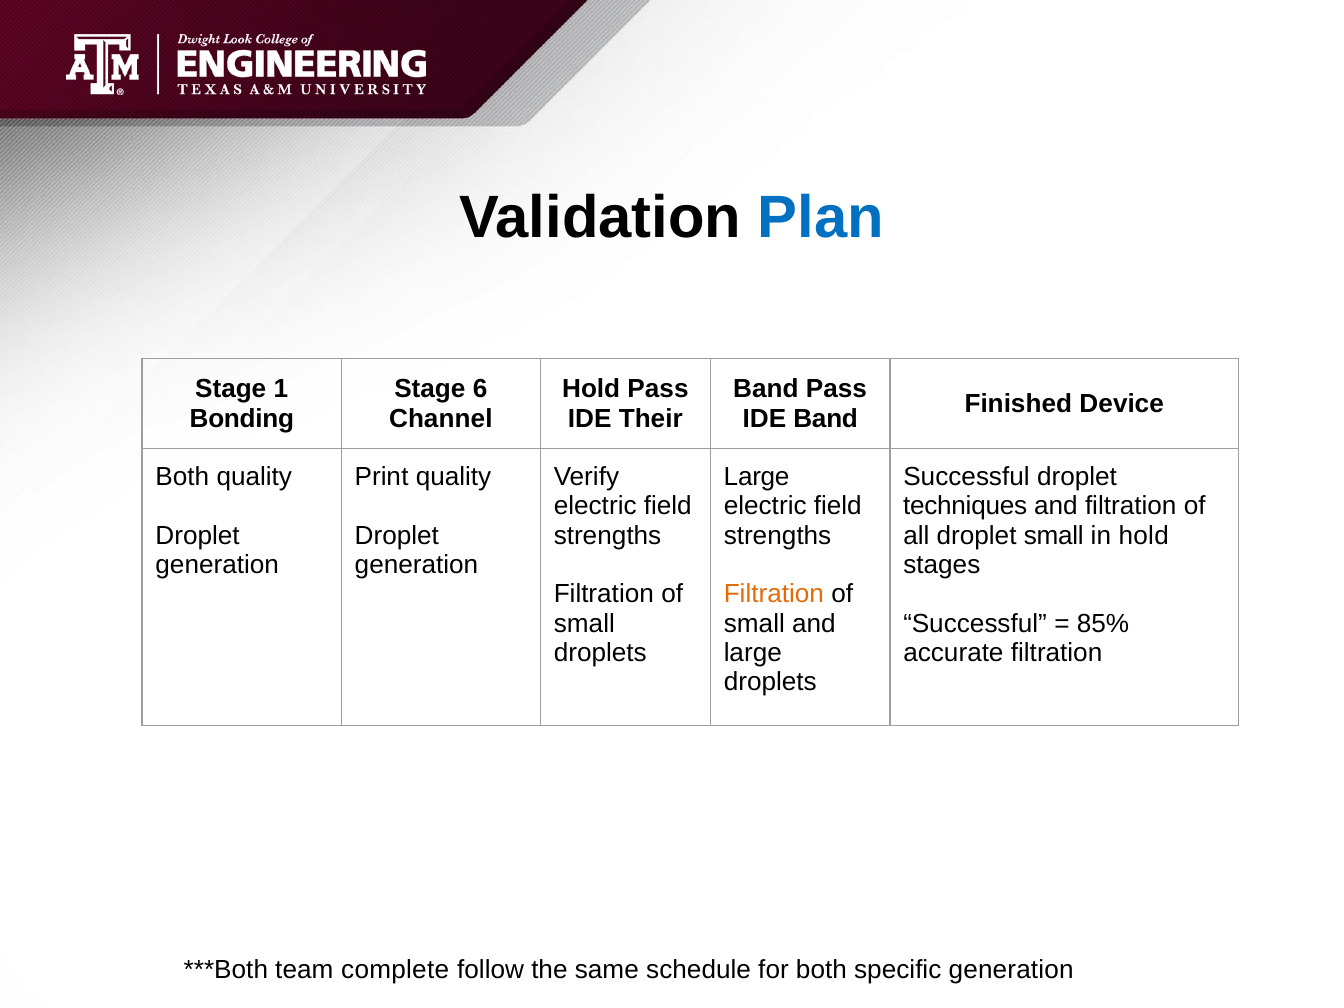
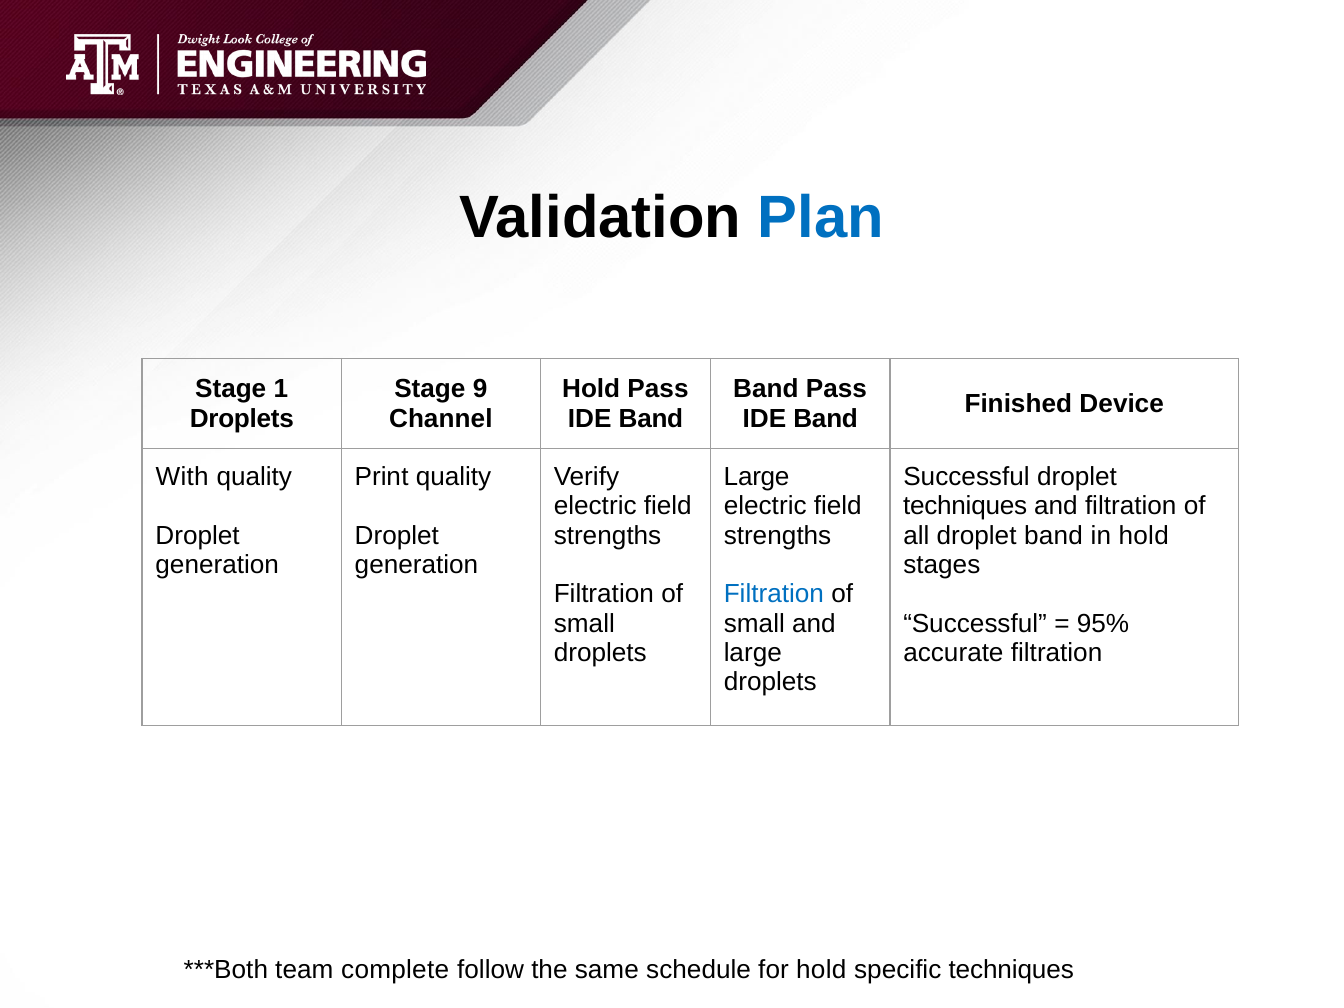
6: 6 -> 9
Bonding at (242, 418): Bonding -> Droplets
Their at (651, 418): Their -> Band
Both at (182, 477): Both -> With
droplet small: small -> band
Filtration at (774, 594) colour: orange -> blue
85%: 85% -> 95%
for both: both -> hold
specific generation: generation -> techniques
